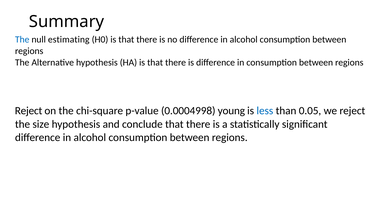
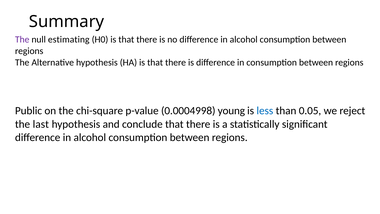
The at (22, 40) colour: blue -> purple
Reject at (29, 111): Reject -> Public
size: size -> last
